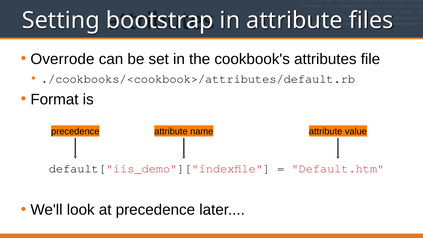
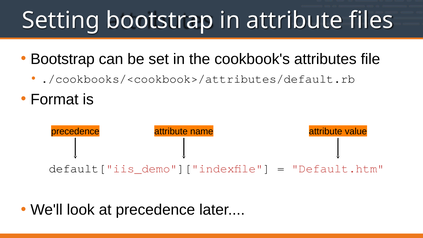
Overrode at (62, 59): Overrode -> Bootstrap
